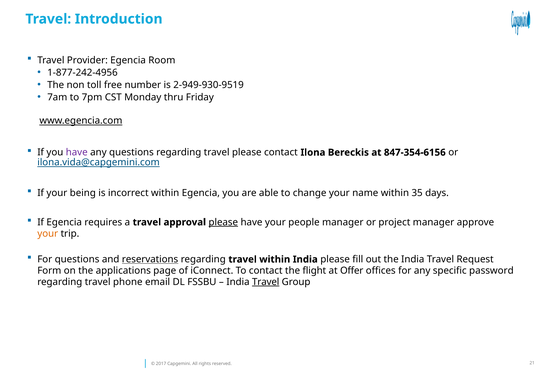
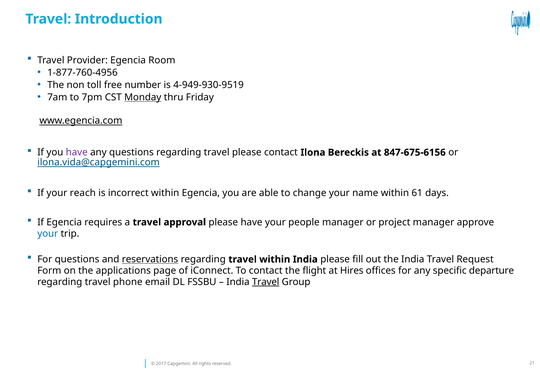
1-877-242-4956: 1-877-242-4956 -> 1-877-760-4956
2-949-930-9519: 2-949-930-9519 -> 4-949-930-9519
Monday underline: none -> present
847-354-6156: 847-354-6156 -> 847-675-6156
being: being -> reach
35: 35 -> 61
please at (223, 222) underline: present -> none
your at (48, 233) colour: orange -> blue
Offer: Offer -> Hires
password: password -> departure
